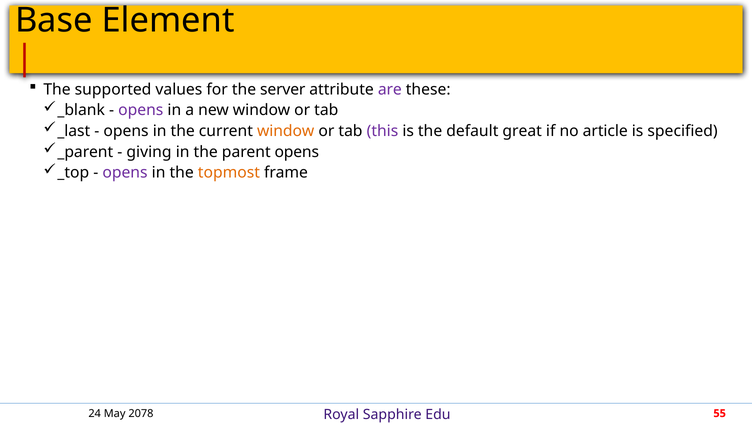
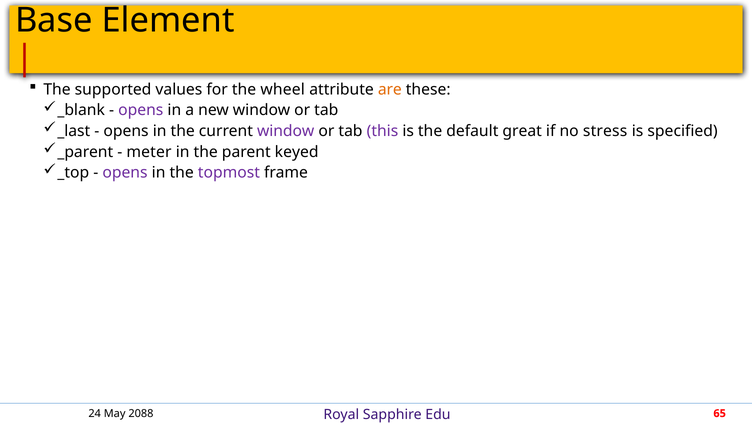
server: server -> wheel
are colour: purple -> orange
window at (286, 131) colour: orange -> purple
article: article -> stress
giving: giving -> meter
parent opens: opens -> keyed
topmost colour: orange -> purple
2078: 2078 -> 2088
55: 55 -> 65
